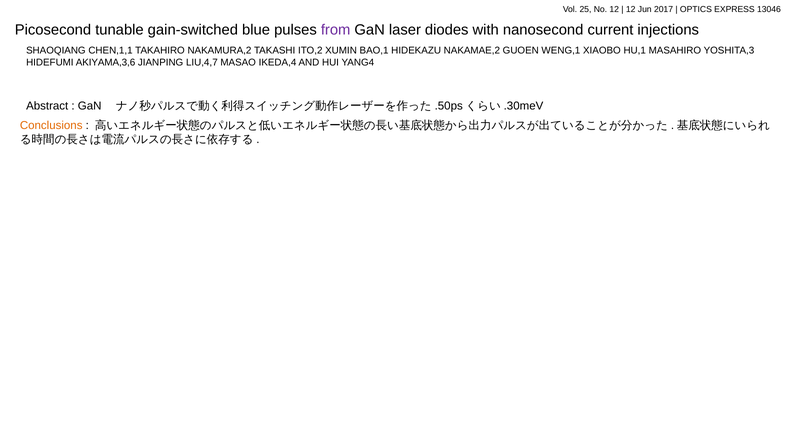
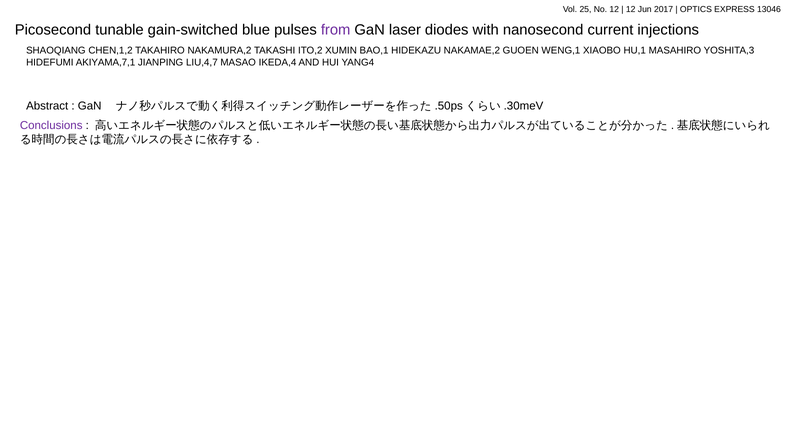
CHEN,1,1: CHEN,1,1 -> CHEN,1,2
AKIYAMA,3,6: AKIYAMA,3,6 -> AKIYAMA,7,1
Conclusions colour: orange -> purple
